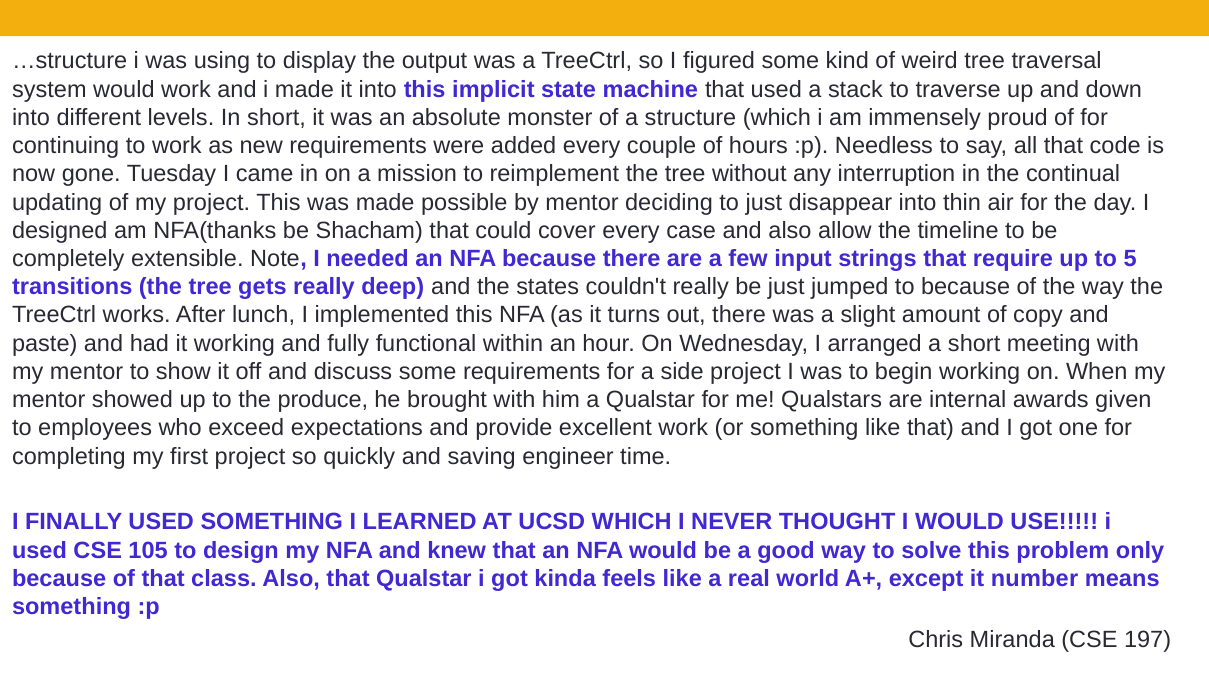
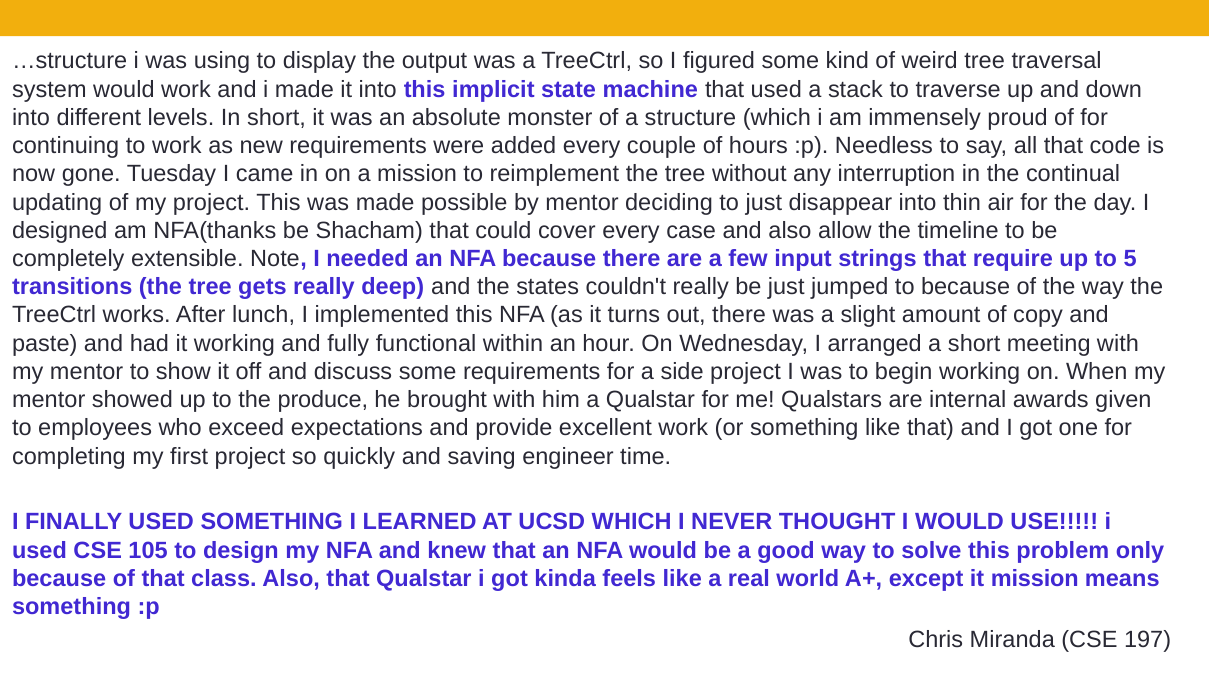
it number: number -> mission
